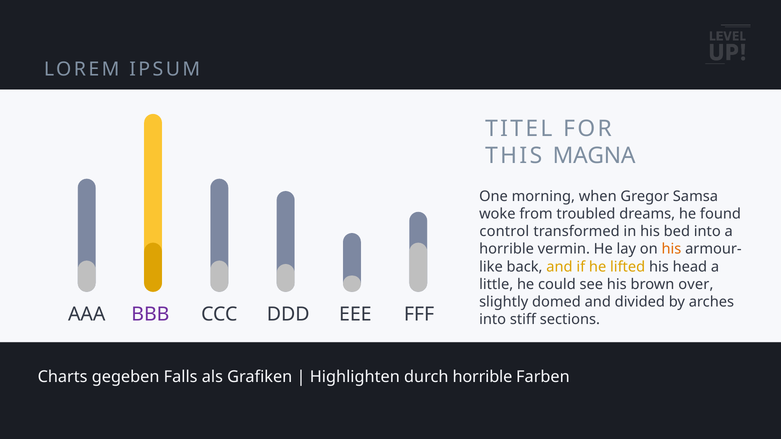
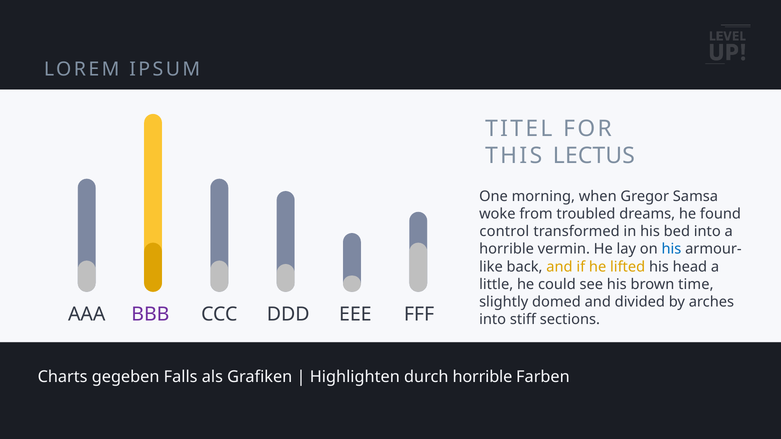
MAGNA: MAGNA -> LECTUS
his at (671, 249) colour: orange -> blue
over: over -> time
